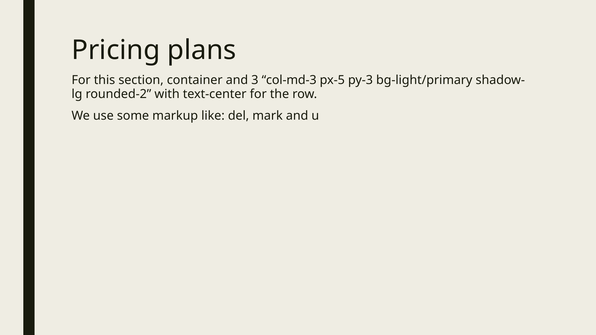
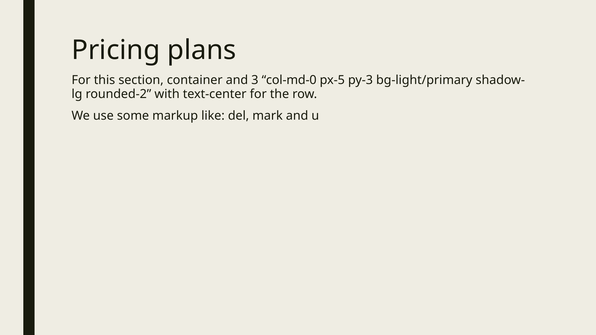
col-md-3: col-md-3 -> col-md-0
